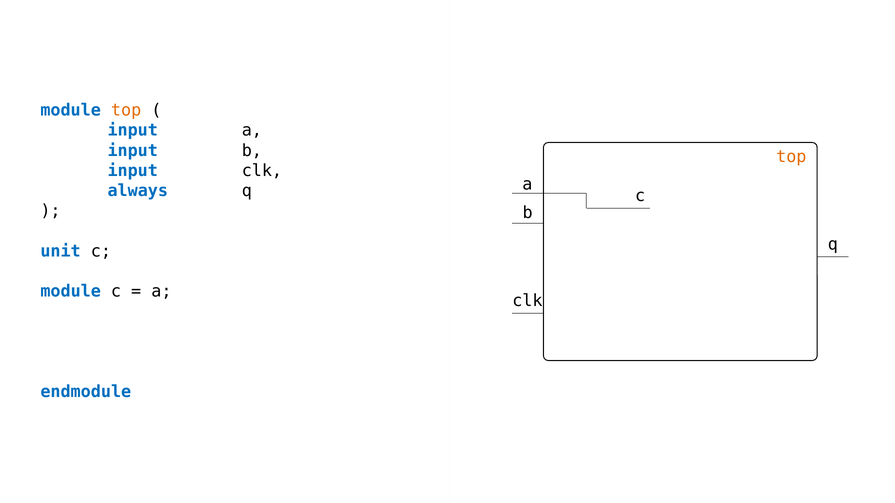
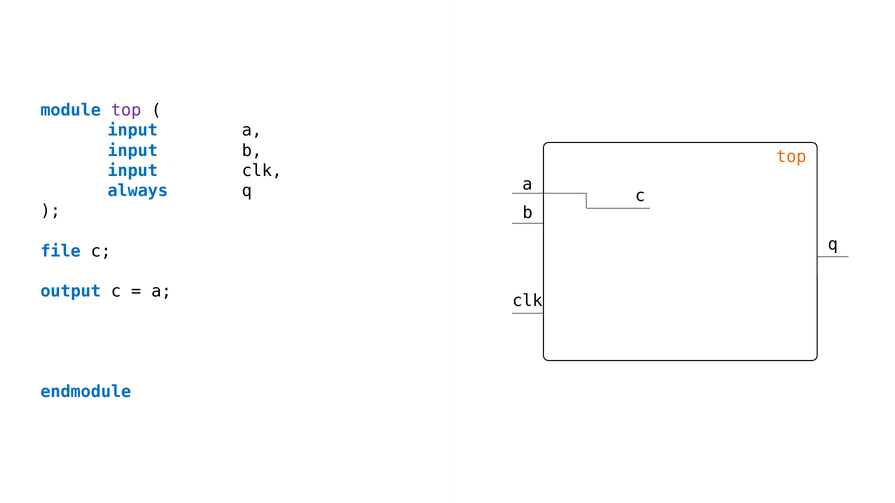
top at (126, 110) colour: orange -> purple
unit: unit -> file
module at (71, 292): module -> output
